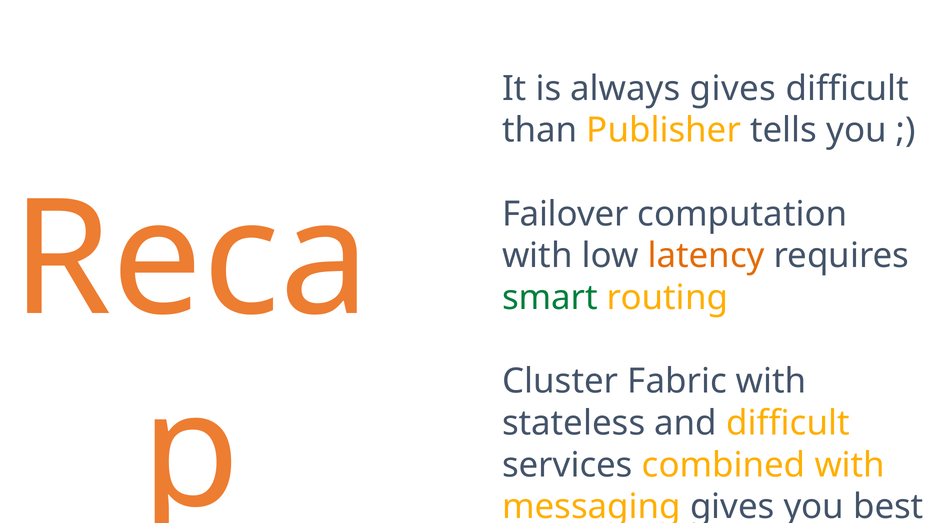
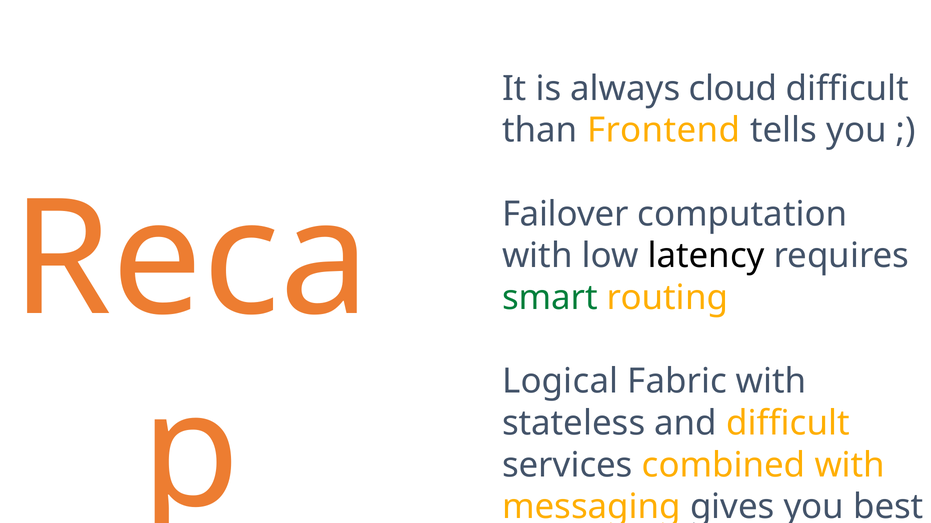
always gives: gives -> cloud
Publisher: Publisher -> Frontend
latency colour: orange -> black
Cluster: Cluster -> Logical
